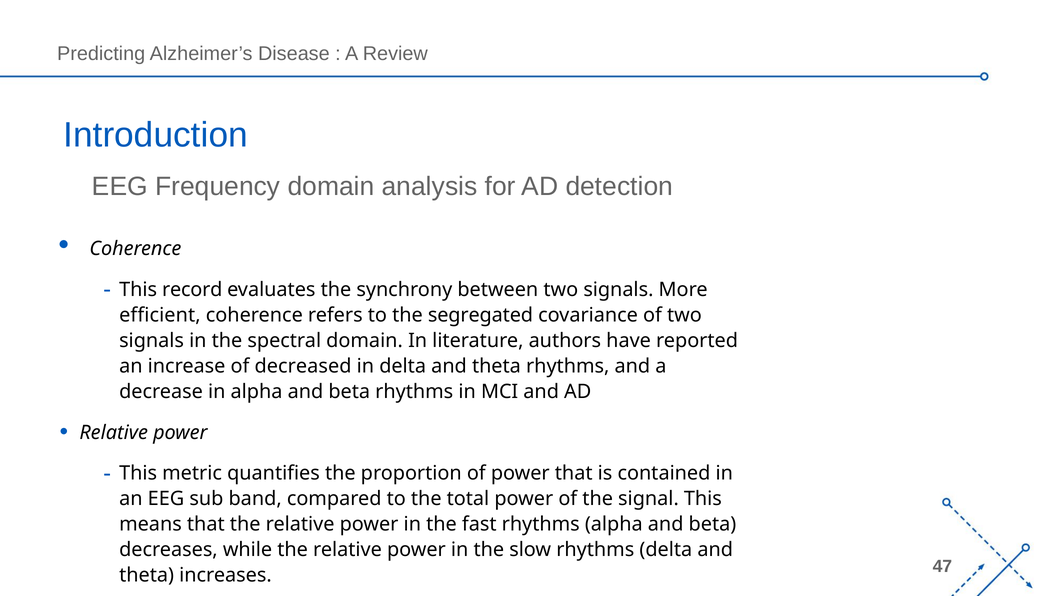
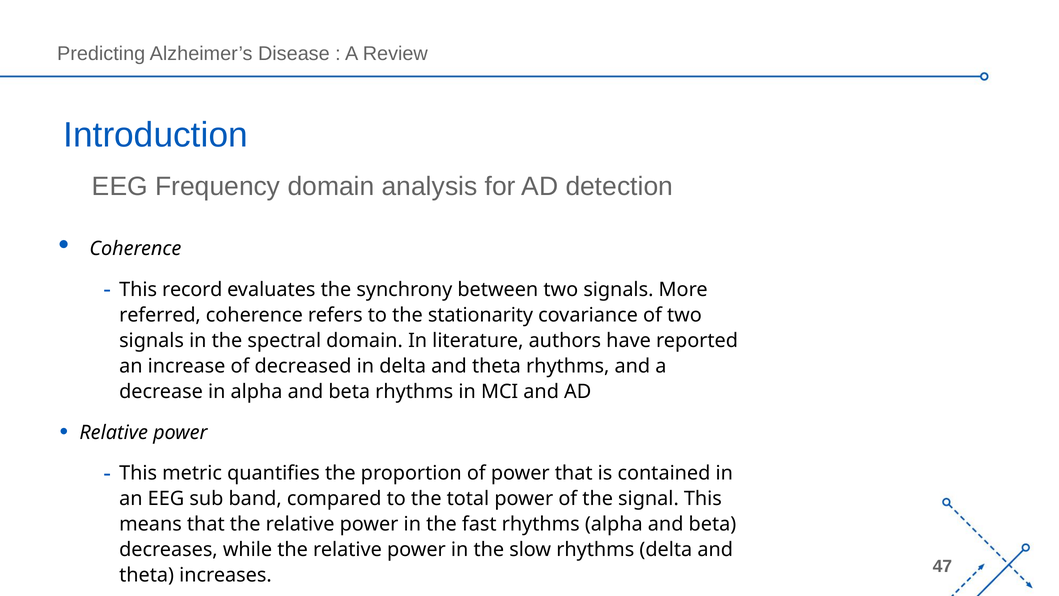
efficient: efficient -> referred
segregated: segregated -> stationarity
